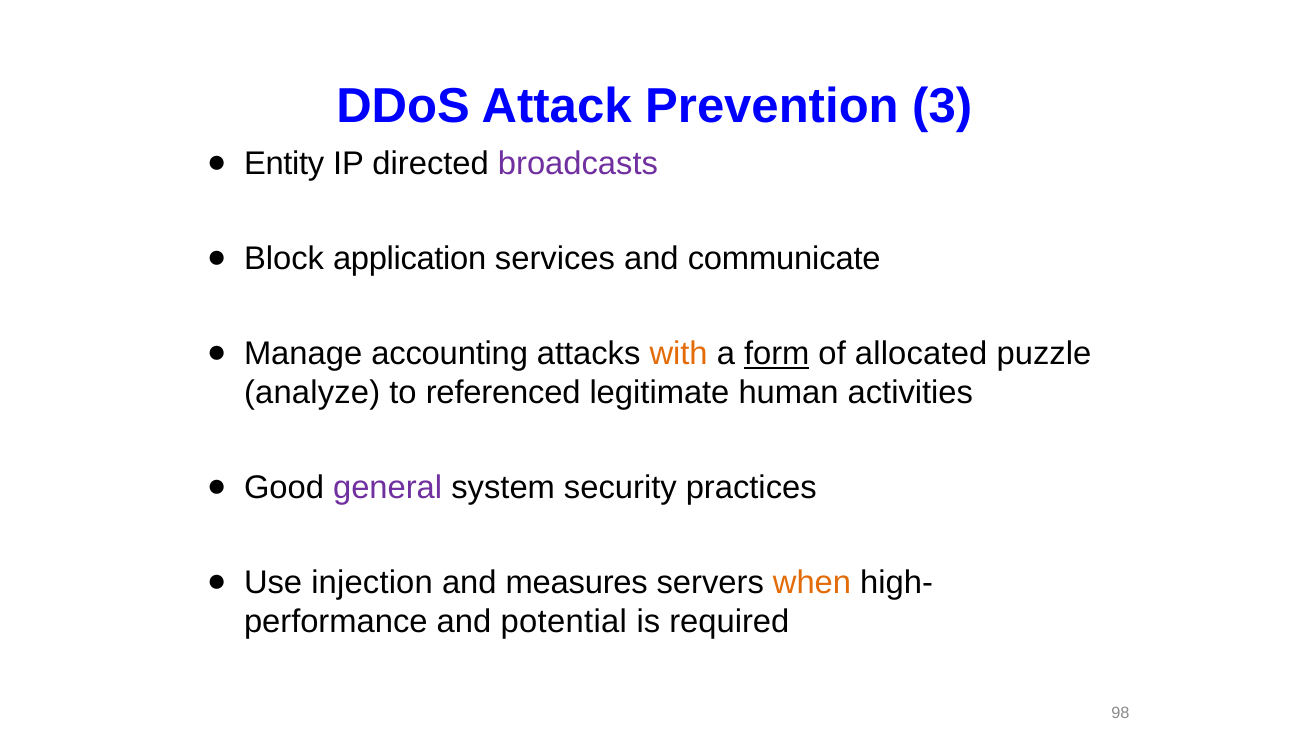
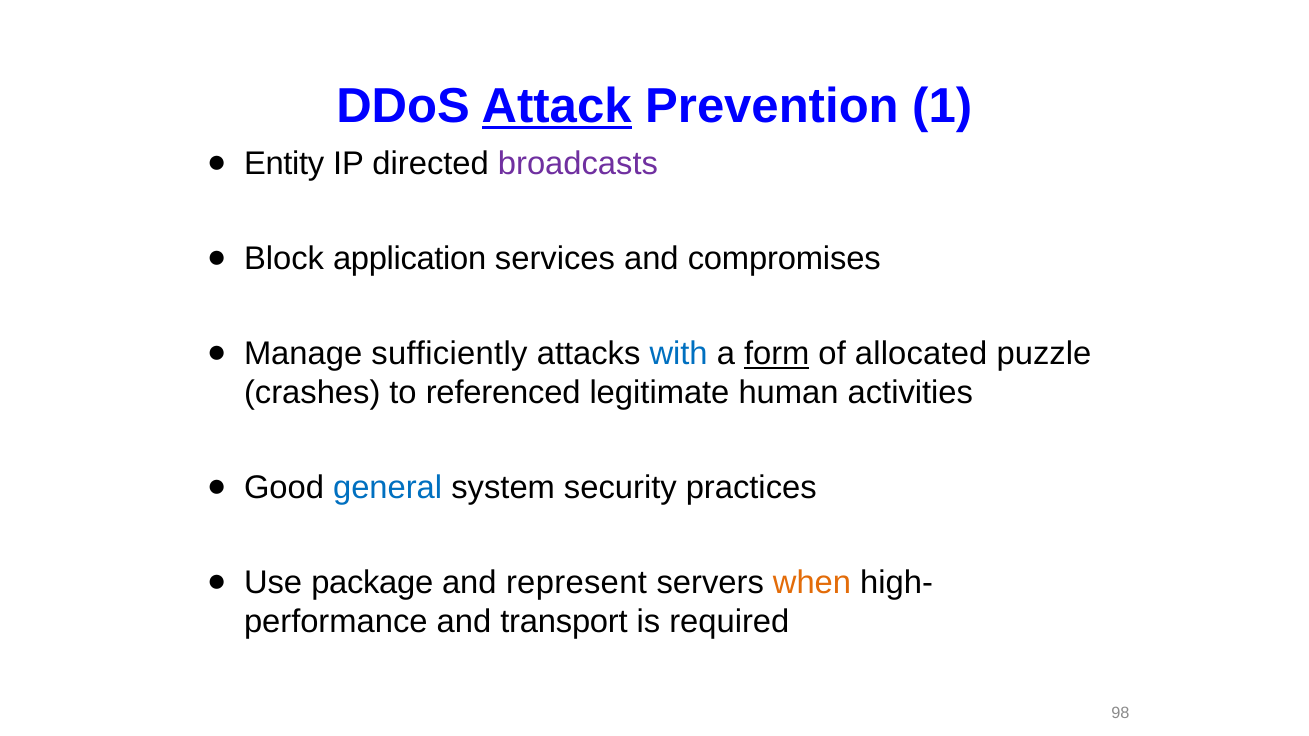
Attack underline: none -> present
3: 3 -> 1
communicate: communicate -> compromises
accounting: accounting -> sufficiently
with colour: orange -> blue
analyze: analyze -> crashes
general colour: purple -> blue
injection: injection -> package
measures: measures -> represent
potential: potential -> transport
